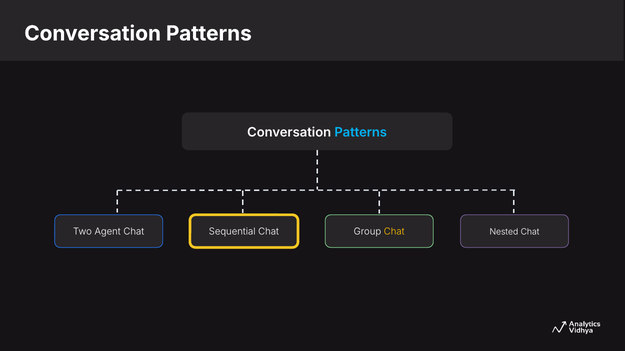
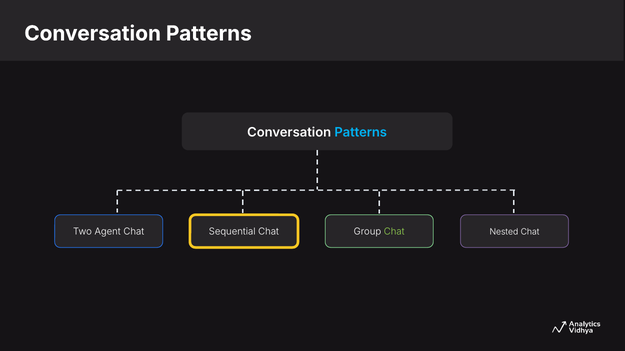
Chat at (394, 232) colour: yellow -> light green
